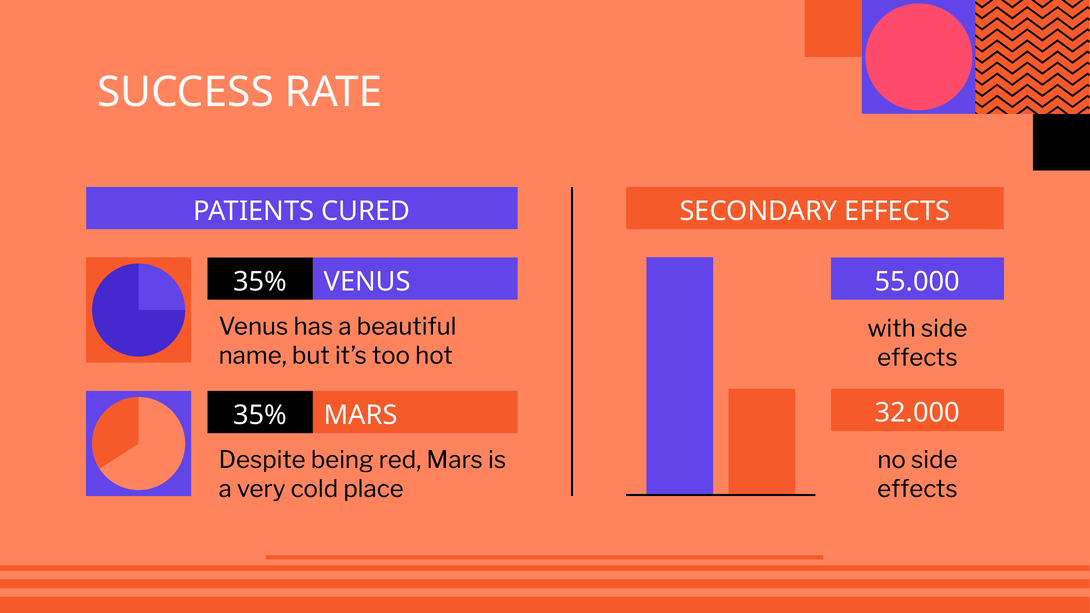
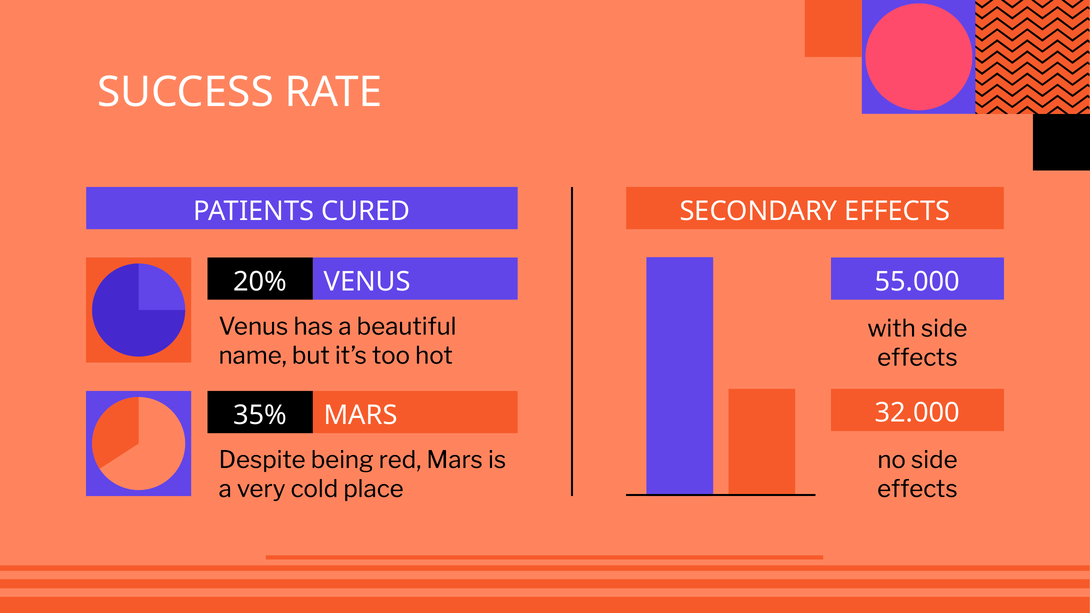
35% at (260, 282): 35% -> 20%
